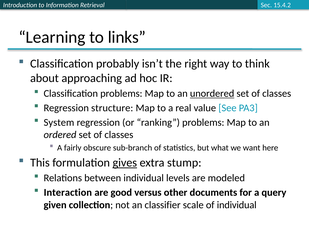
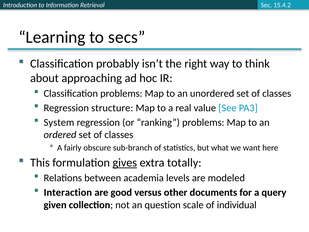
links: links -> secs
unordered underline: present -> none
stump: stump -> totally
between individual: individual -> academia
classifier: classifier -> question
